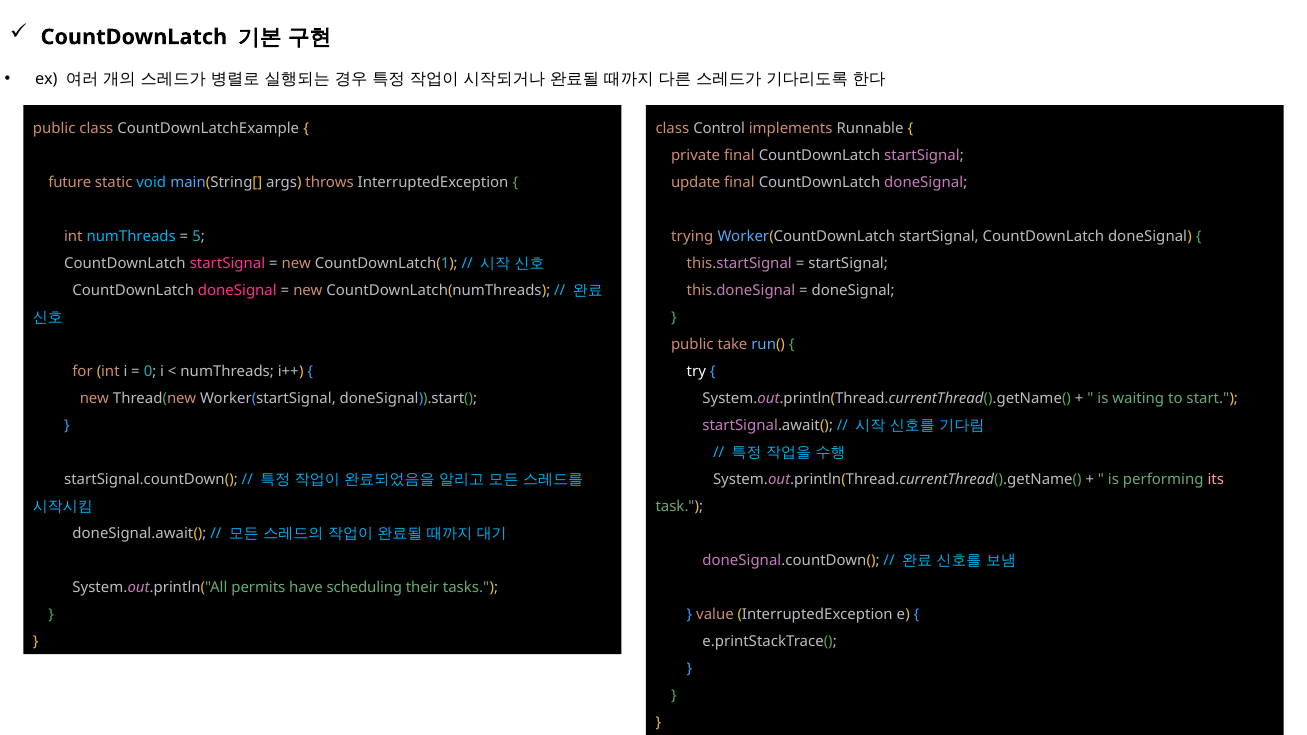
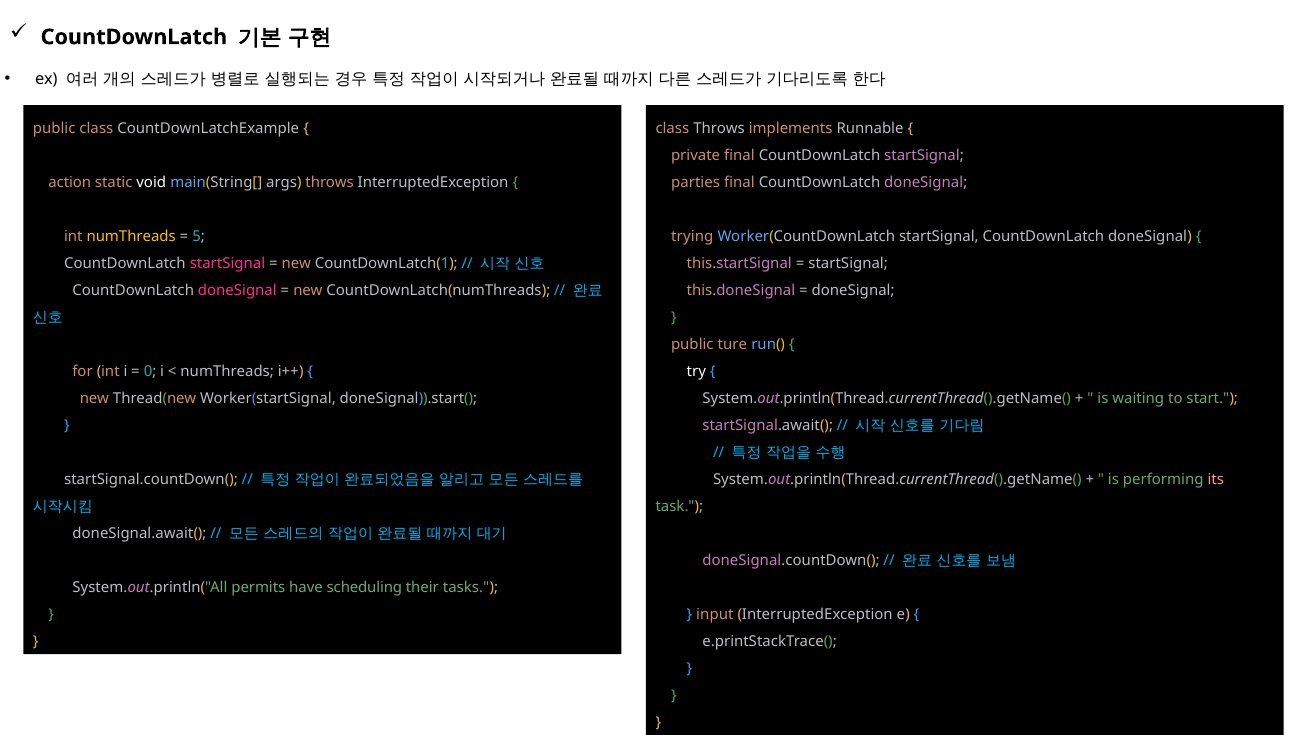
class Control: Control -> Throws
future: future -> action
void colour: light blue -> white
update: update -> parties
numThreads at (131, 237) colour: light blue -> yellow
take: take -> ture
value: value -> input
